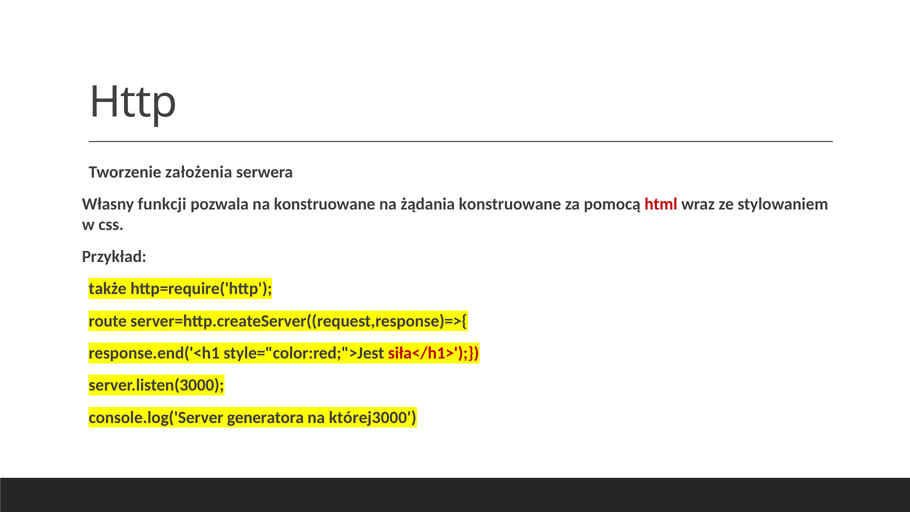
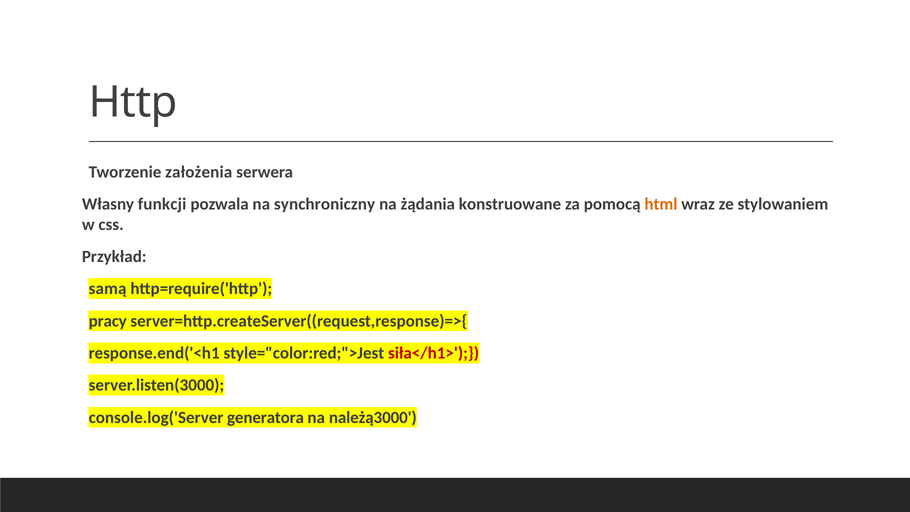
na konstruowane: konstruowane -> synchroniczny
html colour: red -> orange
także: także -> samą
route: route -> pracy
której3000: której3000 -> należą3000
